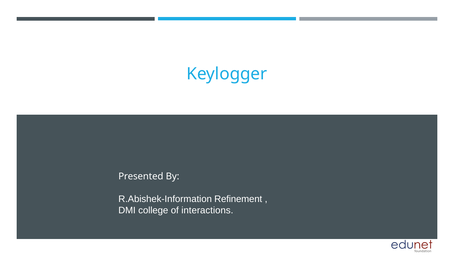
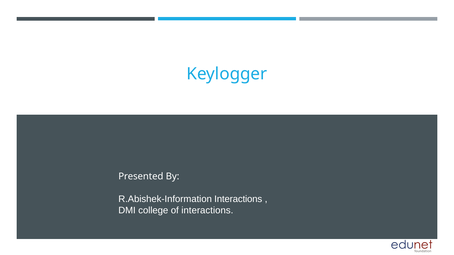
R.Abishek-Information Refinement: Refinement -> Interactions
